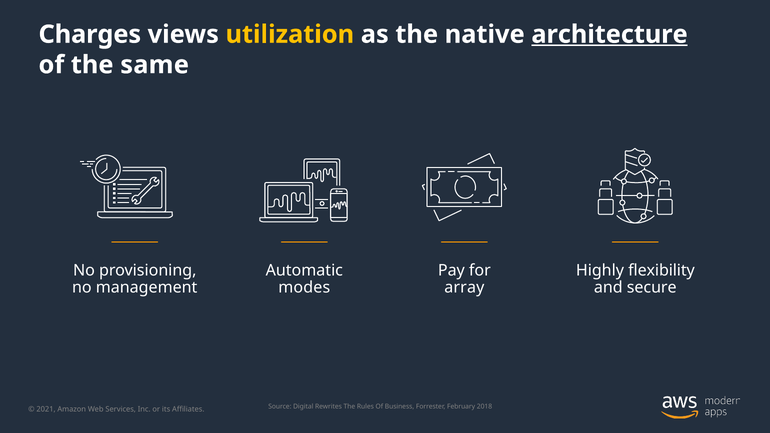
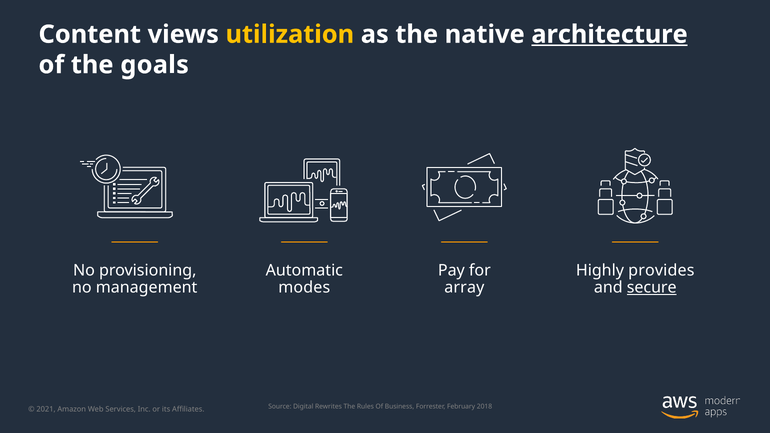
Charges: Charges -> Content
same: same -> goals
flexibility: flexibility -> provides
secure underline: none -> present
